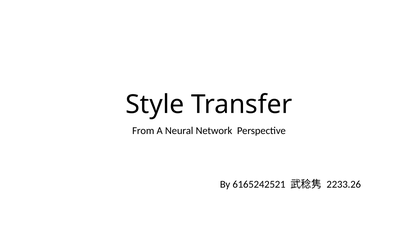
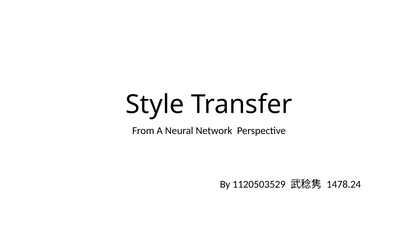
6165242521: 6165242521 -> 1120503529
2233.26: 2233.26 -> 1478.24
